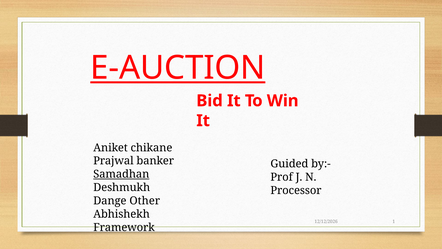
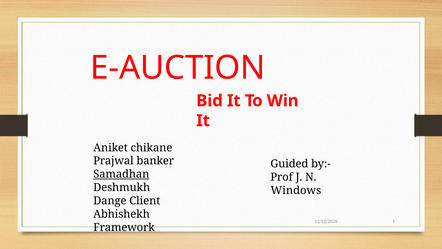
E-AUCTION underline: present -> none
Processor: Processor -> Windows
Other: Other -> Client
